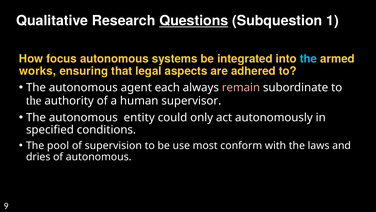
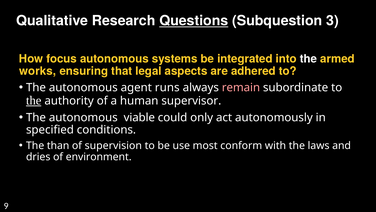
1: 1 -> 3
the at (308, 59) colour: light blue -> white
each: each -> runs
the at (34, 100) underline: none -> present
entity: entity -> viable
pool: pool -> than
of autonomous: autonomous -> environment
